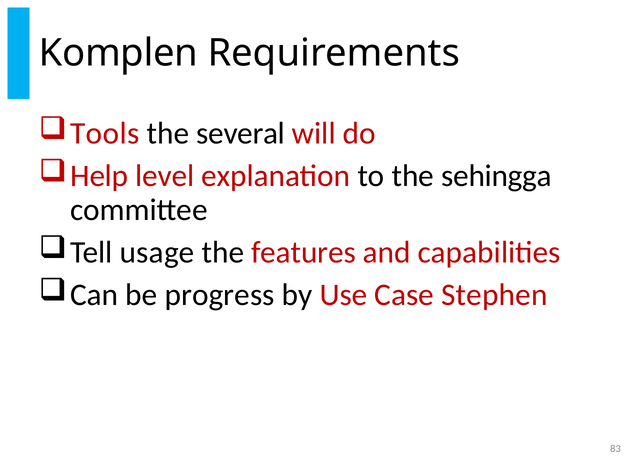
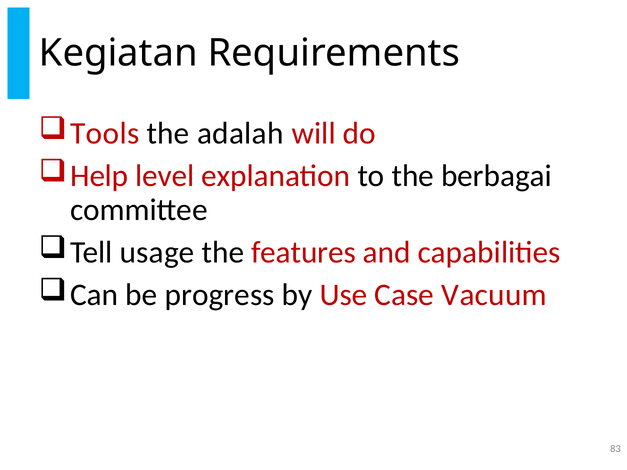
Komplen: Komplen -> Kegiatan
several: several -> adalah
sehingga: sehingga -> berbagai
Stephen: Stephen -> Vacuum
